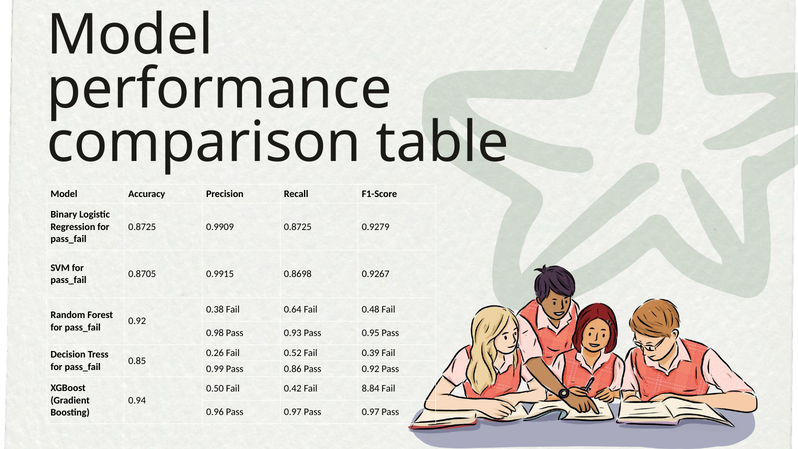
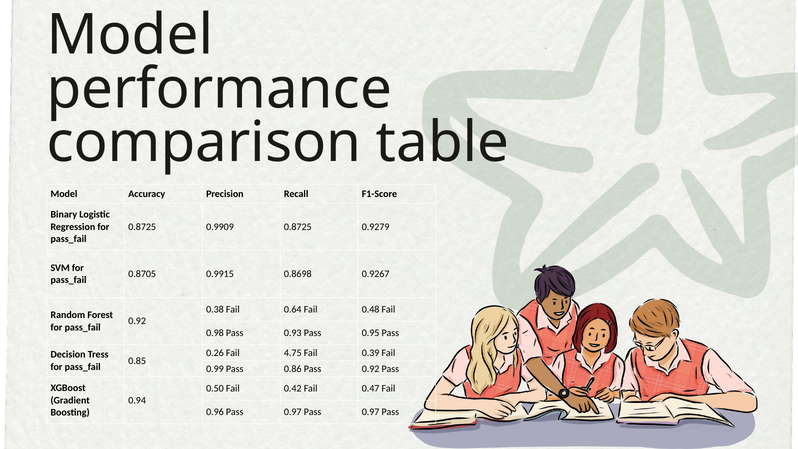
0.52: 0.52 -> 4.75
8.84: 8.84 -> 0.47
